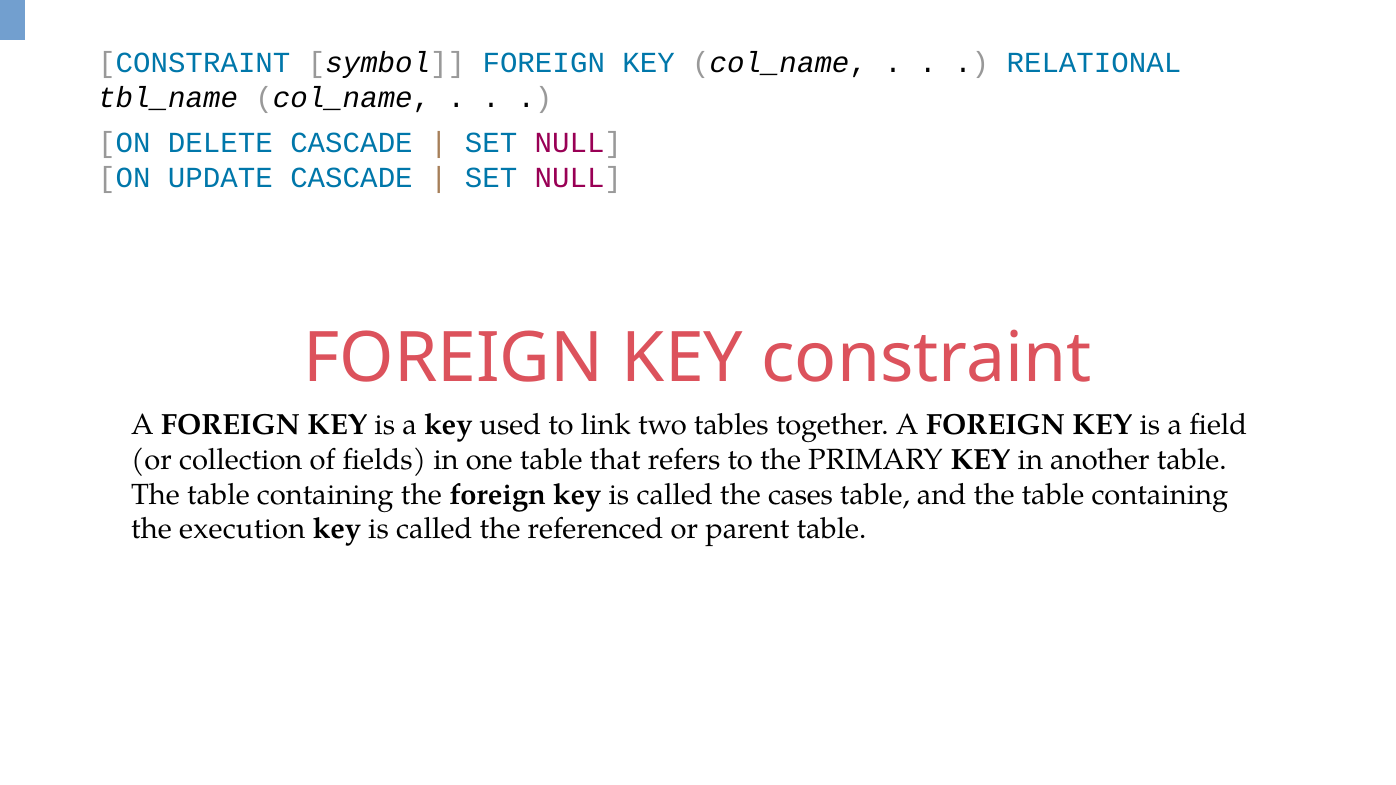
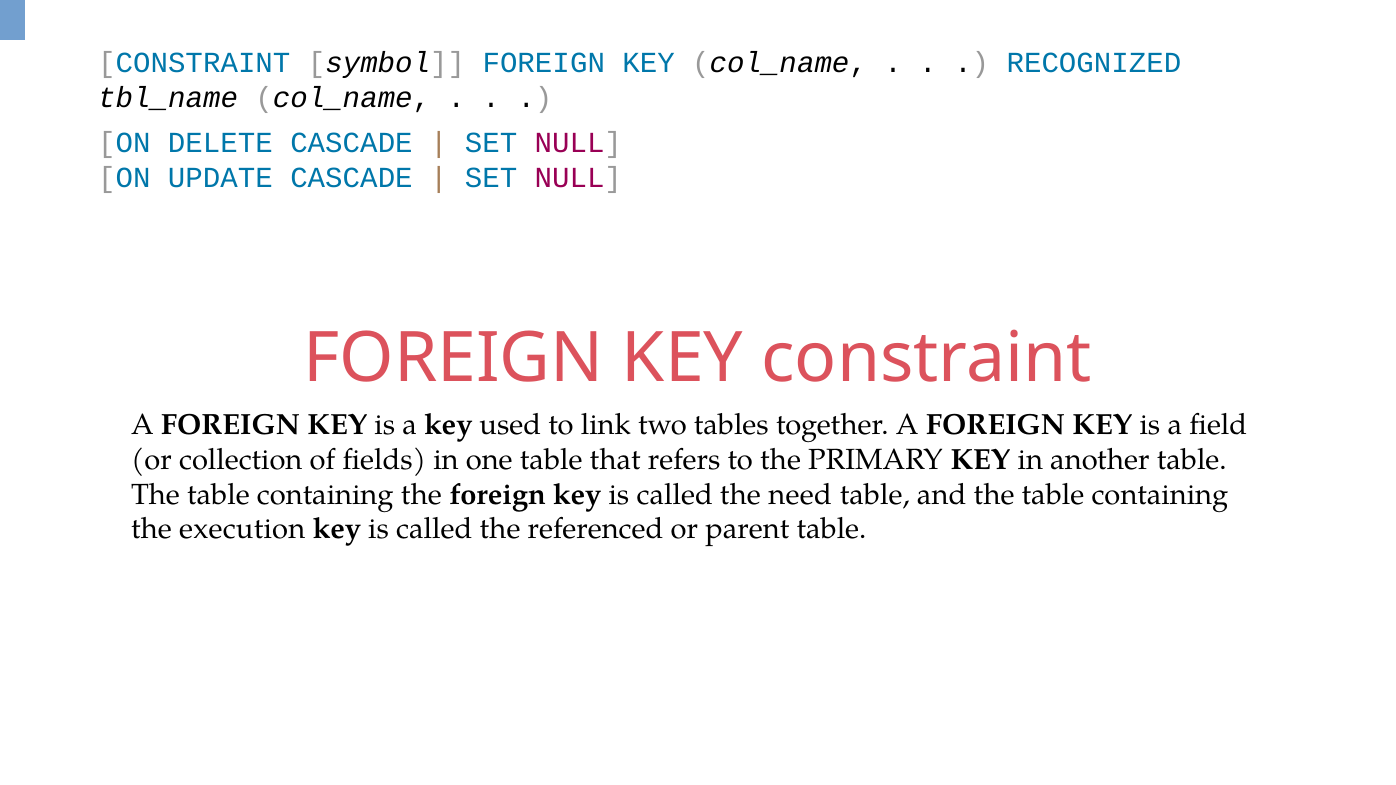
RELATIONAL: RELATIONAL -> RECOGNIZED
cases: cases -> need
